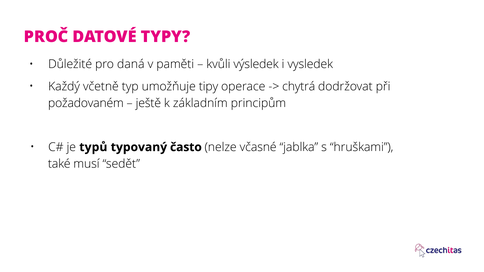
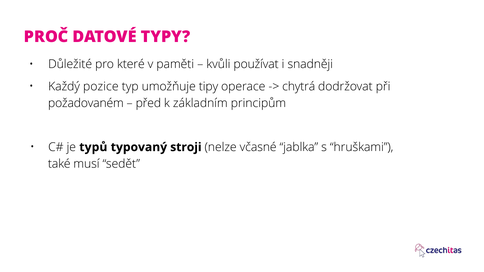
daná: daná -> které
výsledek: výsledek -> používat
vysledek: vysledek -> snadněji
včetně: včetně -> pozice
ještě: ještě -> před
často: často -> stroji
